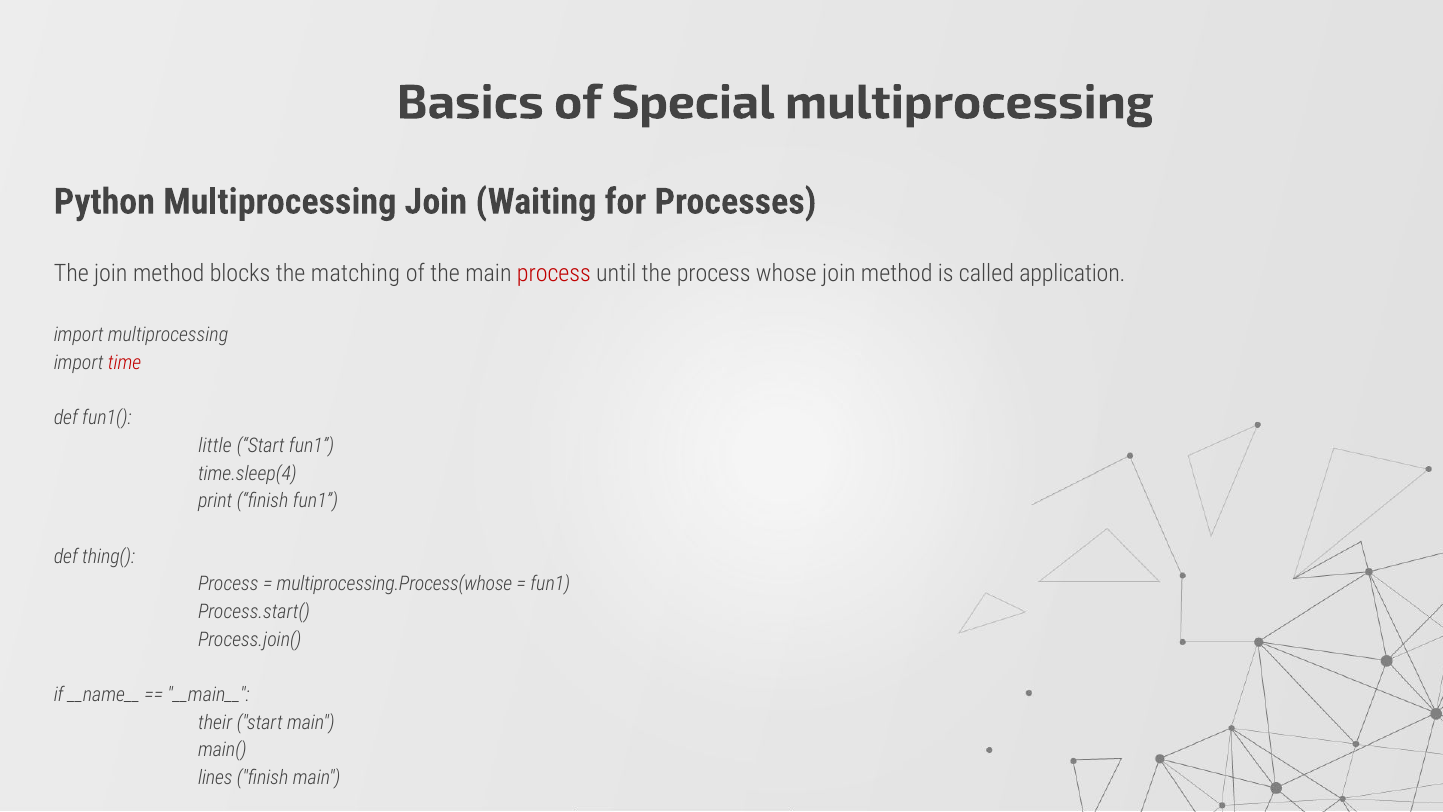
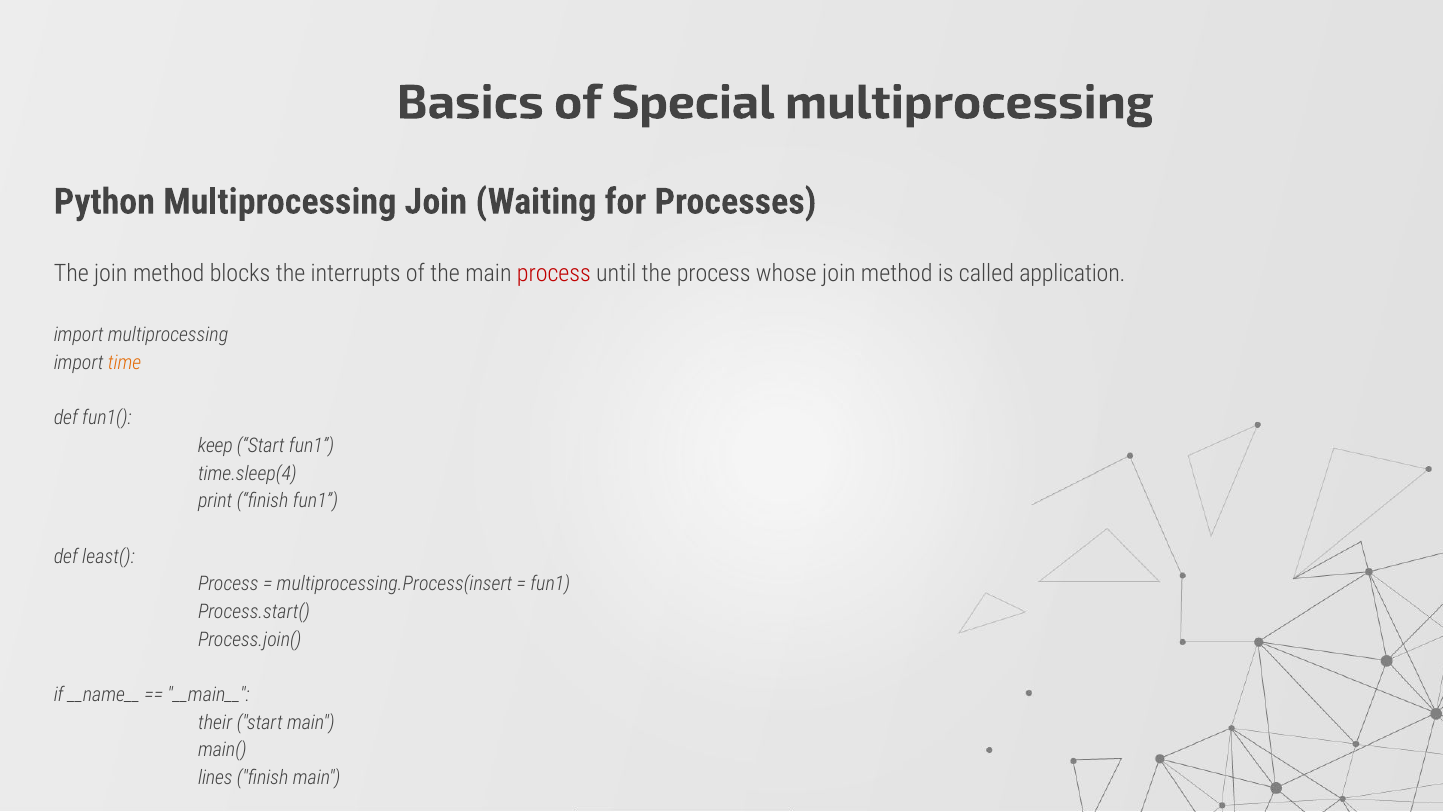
matching: matching -> interrupts
time colour: red -> orange
little: little -> keep
thing(: thing( -> least(
multiprocessing.Process(whose: multiprocessing.Process(whose -> multiprocessing.Process(insert
